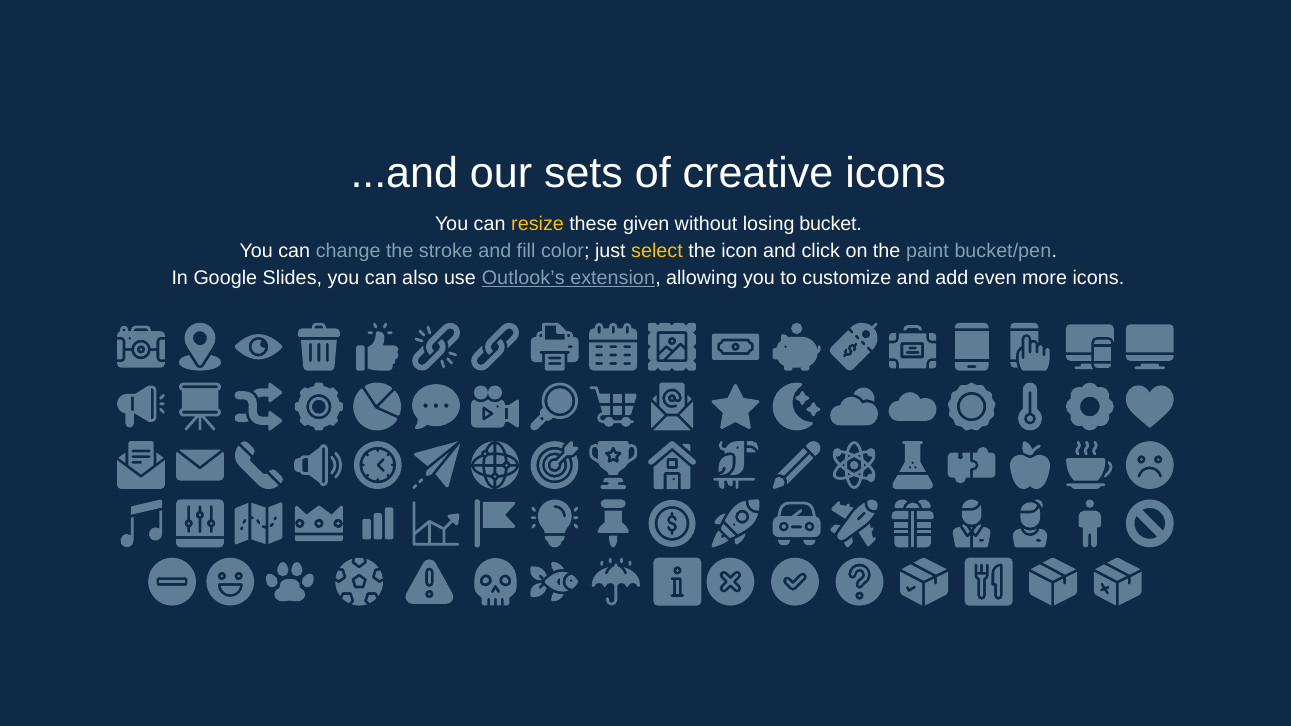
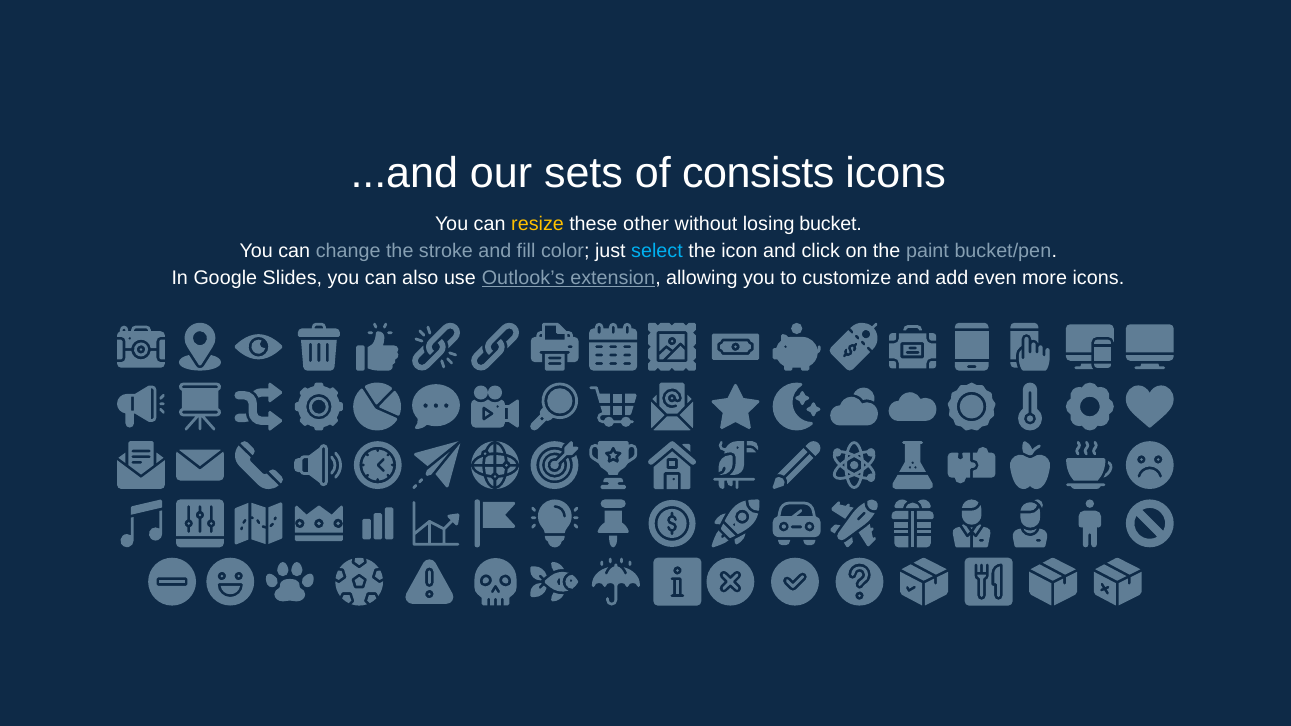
creative: creative -> consists
given: given -> other
select colour: yellow -> light blue
